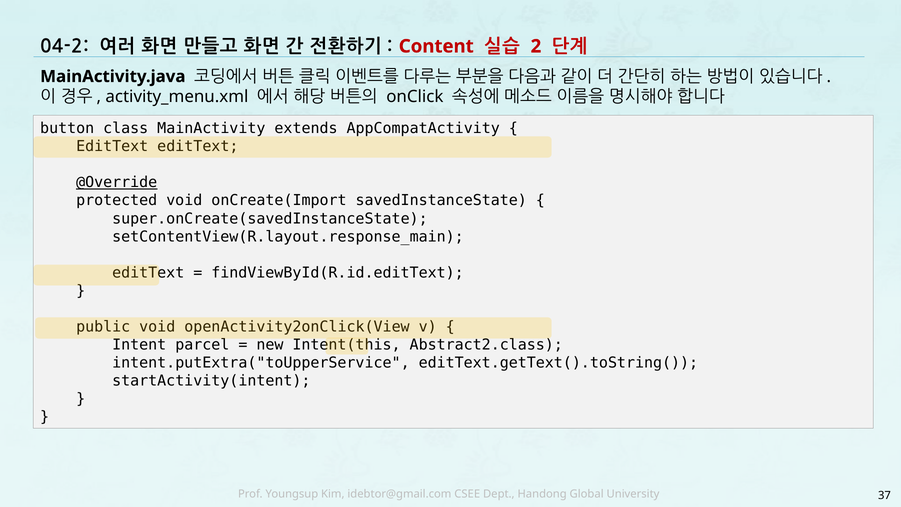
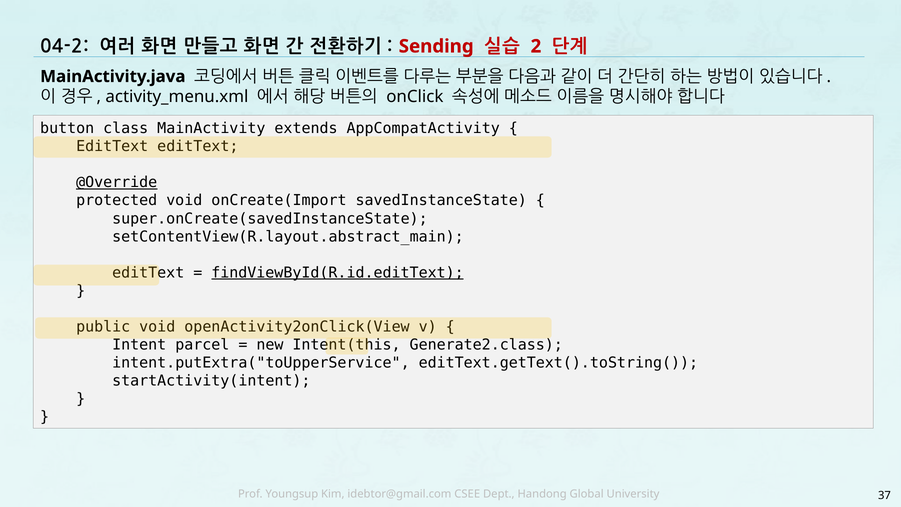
Content: Content -> Sending
setContentView(R.layout.response_main: setContentView(R.layout.response_main -> setContentView(R.layout.abstract_main
findViewById(R.id.editText underline: none -> present
Abstract2.class: Abstract2.class -> Generate2.class
